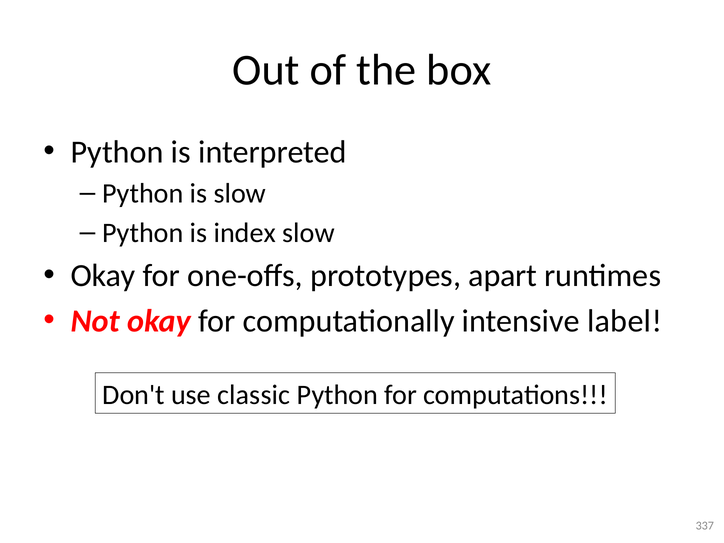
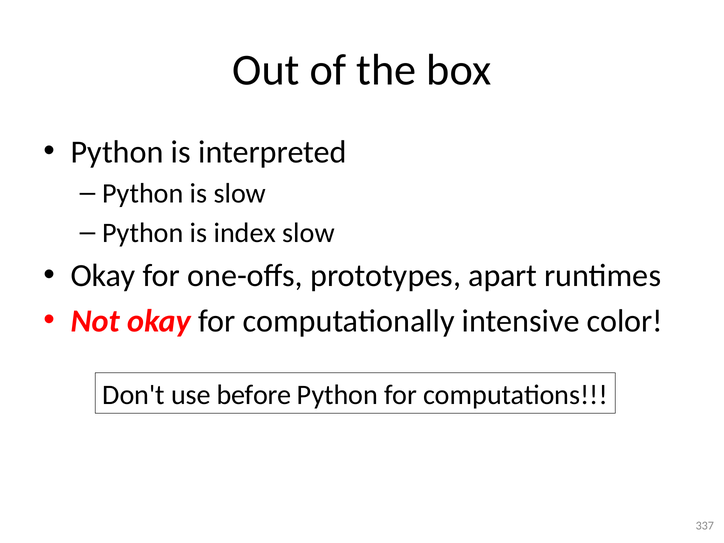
label: label -> color
classic: classic -> before
